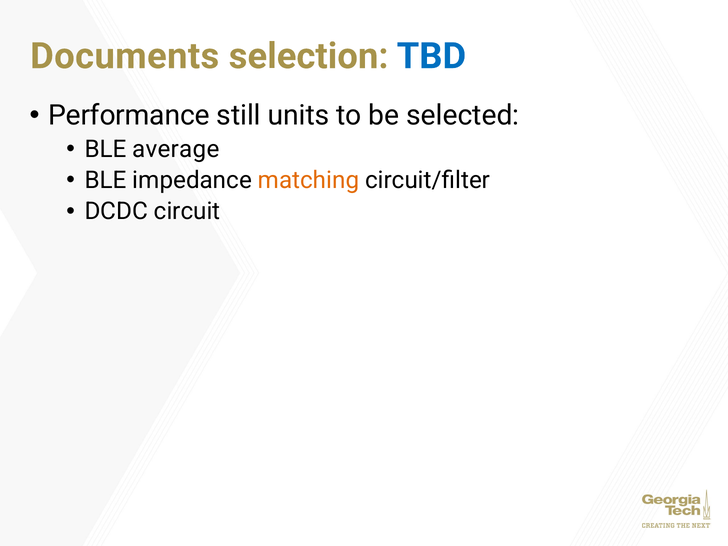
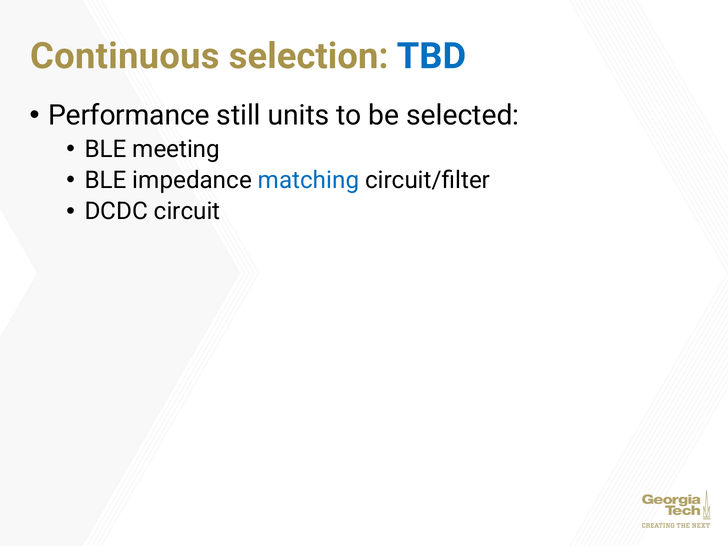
Documents: Documents -> Continuous
average: average -> meeting
matching colour: orange -> blue
